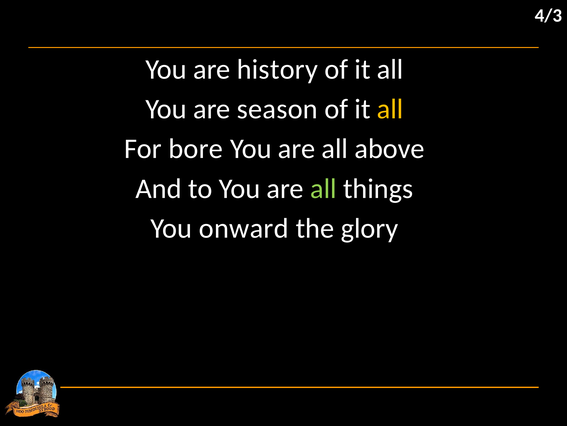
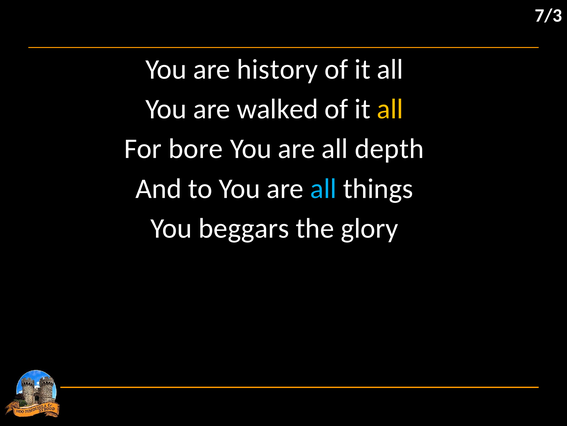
4/3: 4/3 -> 7/3
season: season -> walked
above: above -> depth
all at (323, 188) colour: light green -> light blue
onward: onward -> beggars
